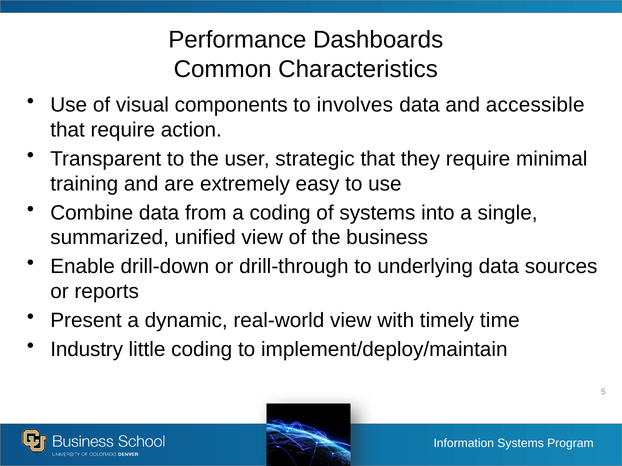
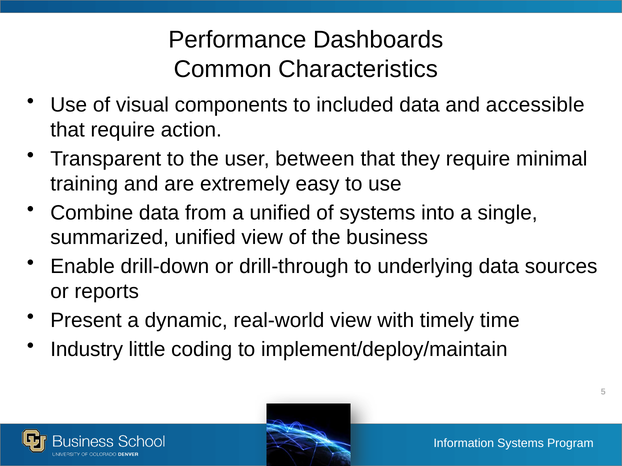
involves: involves -> included
strategic: strategic -> between
a coding: coding -> unified
